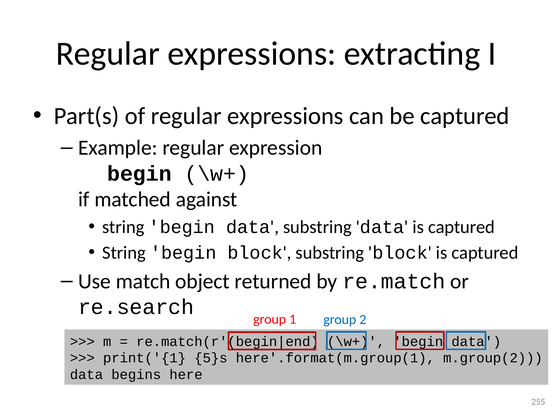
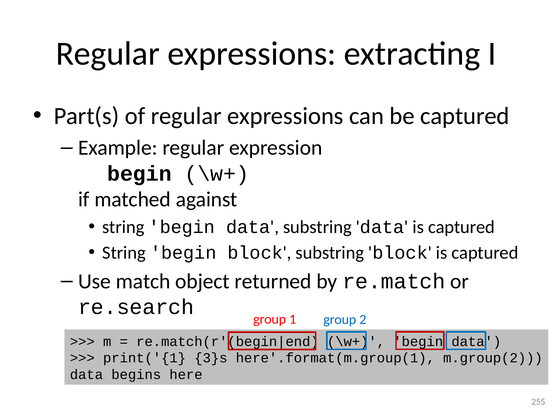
5}s: 5}s -> 3}s
